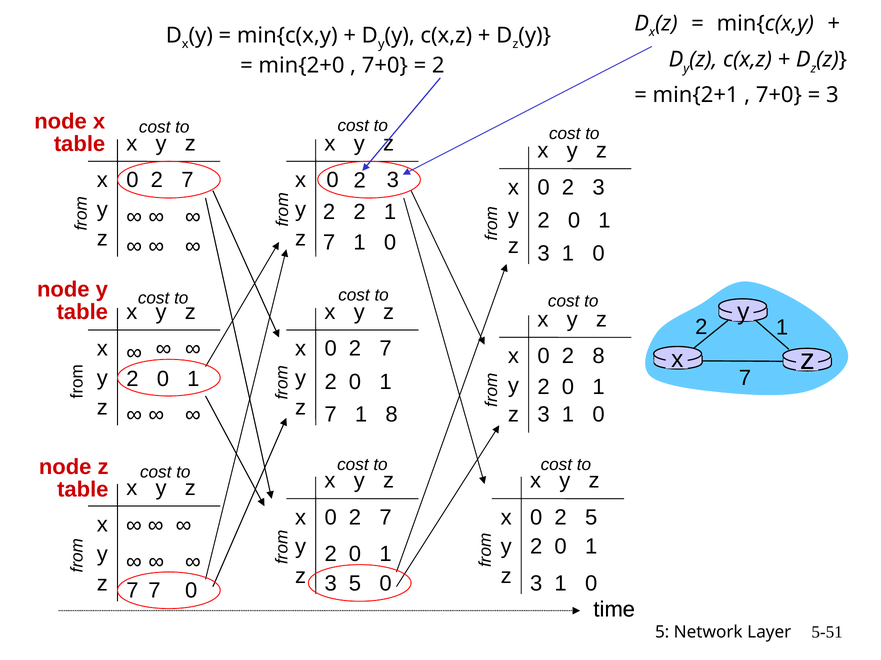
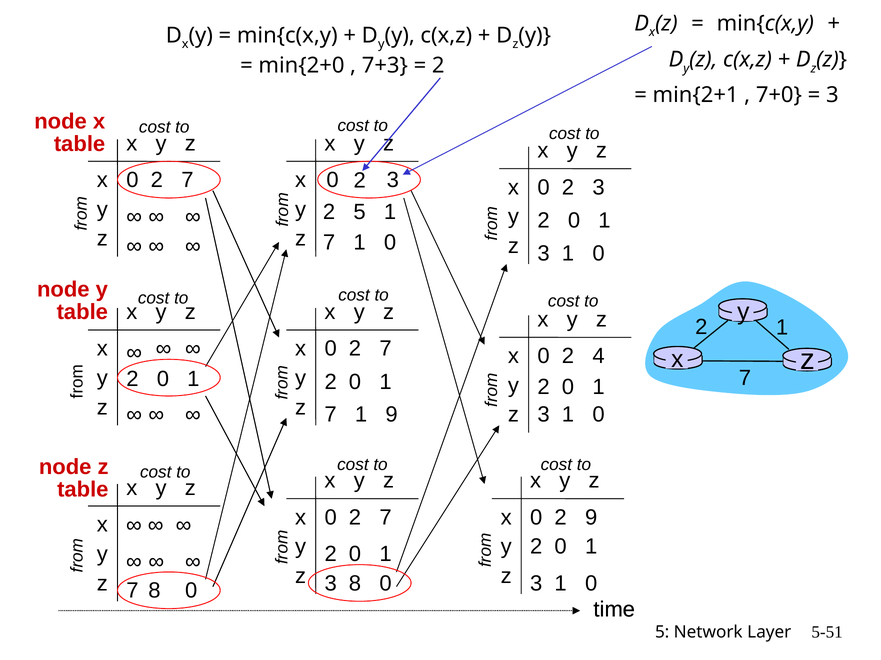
7+0 at (385, 66): 7+0 -> 7+3
2 2: 2 -> 5
2 8: 8 -> 4
1 8: 8 -> 9
2 5: 5 -> 9
3 5: 5 -> 8
7 7: 7 -> 8
